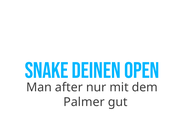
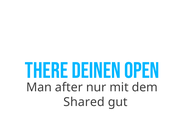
Snake: Snake -> There
Palmer: Palmer -> Shared
